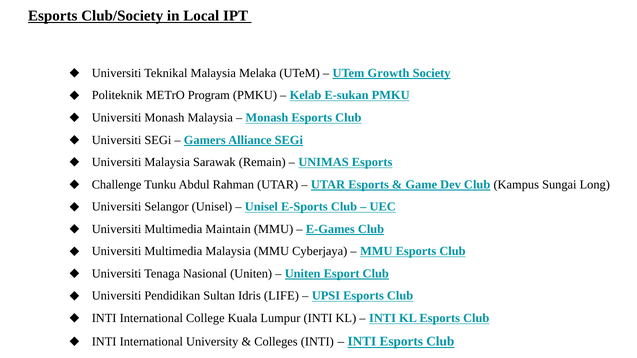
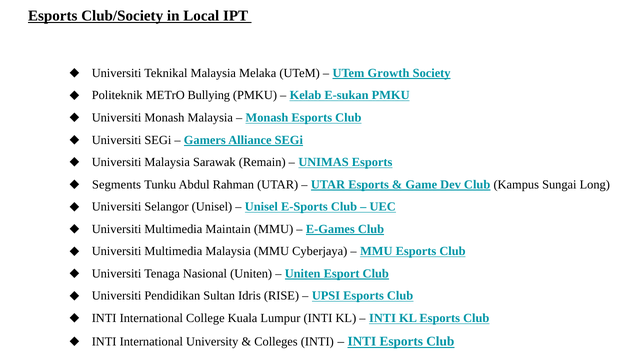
Program: Program -> Bullying
Challenge: Challenge -> Segments
LIFE: LIFE -> RISE
